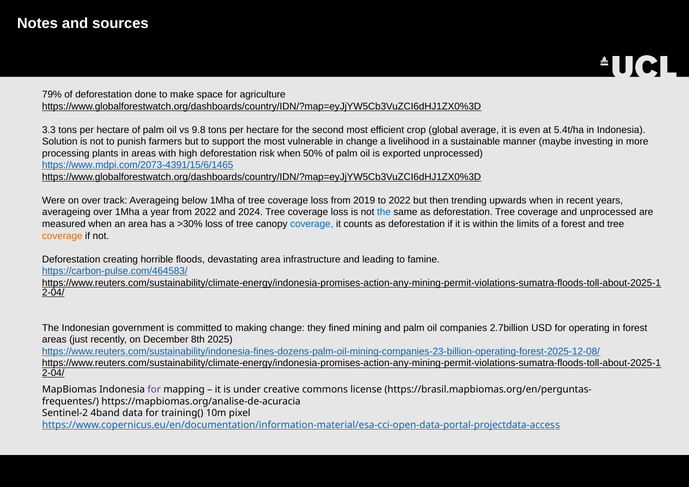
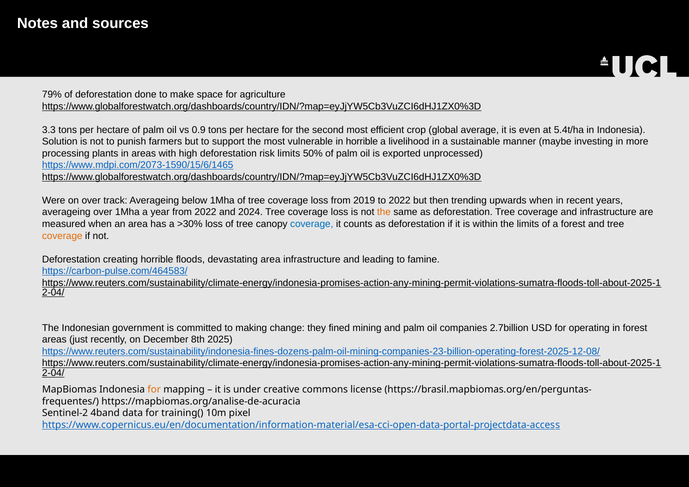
9.8: 9.8 -> 0.9
in change: change -> horrible
risk when: when -> limits
https://www.mdpi.com/2073-4391/15/6/1465: https://www.mdpi.com/2073-4391/15/6/1465 -> https://www.mdpi.com/2073-1590/15/6/1465
the at (384, 212) colour: blue -> orange
and unprocessed: unprocessed -> infrastructure
for at (154, 390) colour: purple -> orange
